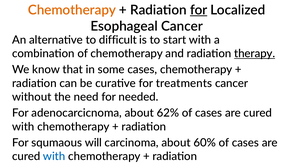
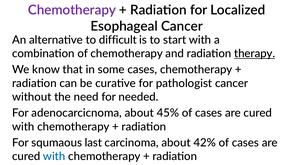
Chemotherapy at (72, 10) colour: orange -> purple
for at (199, 10) underline: present -> none
treatments: treatments -> pathologist
62%: 62% -> 45%
will: will -> last
60%: 60% -> 42%
